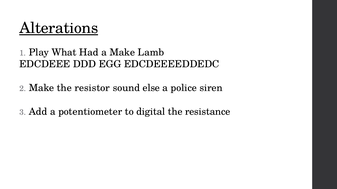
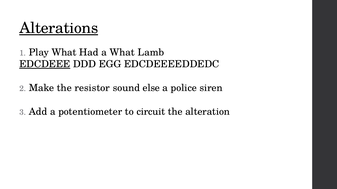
a Make: Make -> What
EDCDEEE underline: none -> present
digital: digital -> circuit
resistance: resistance -> alteration
